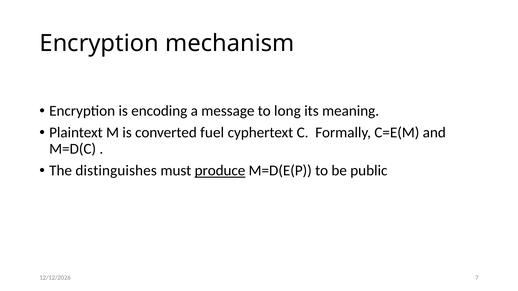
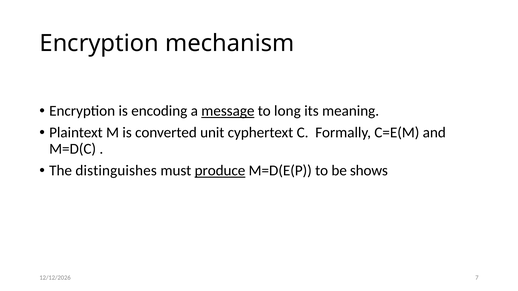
message underline: none -> present
fuel: fuel -> unit
public: public -> shows
